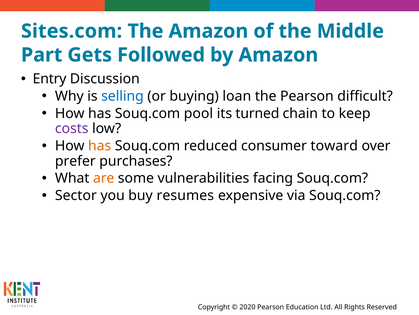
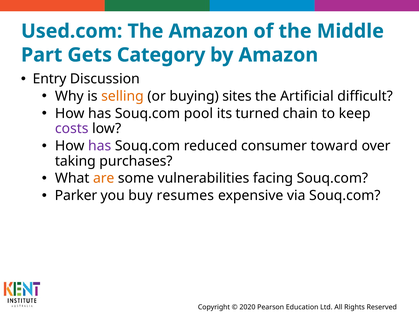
Sites.com: Sites.com -> Used.com
Followed: Followed -> Category
selling colour: blue -> orange
loan: loan -> sites
the Pearson: Pearson -> Artificial
has at (100, 146) colour: orange -> purple
prefer: prefer -> taking
Sector: Sector -> Parker
